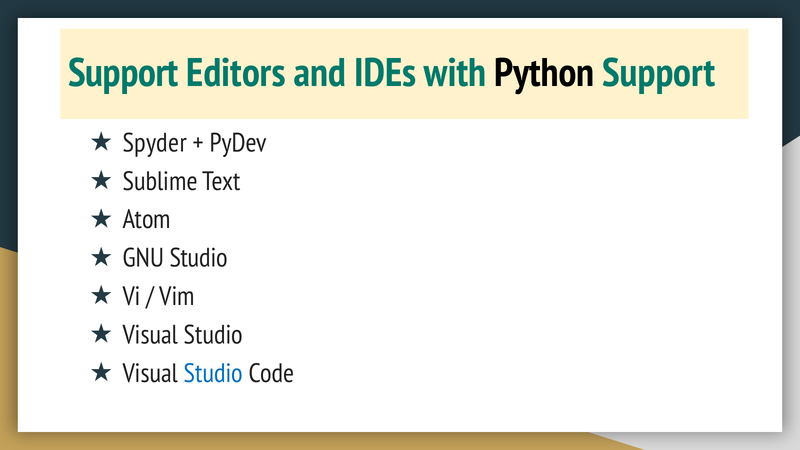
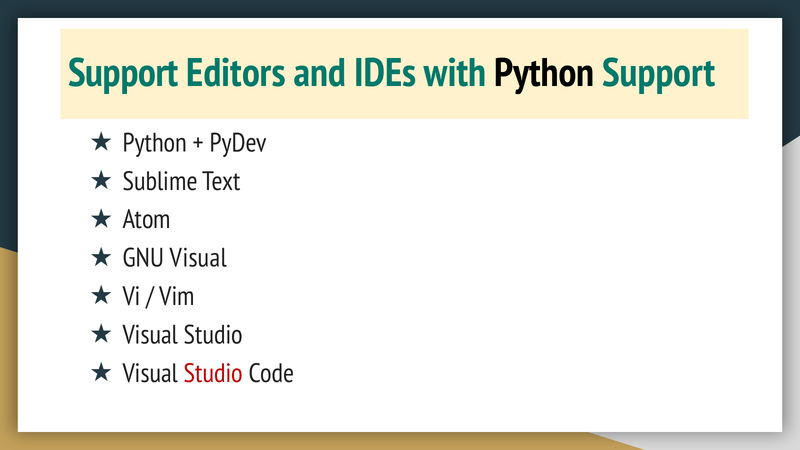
Spyder at (155, 143): Spyder -> Python
GNU Studio: Studio -> Visual
Studio at (213, 373) colour: blue -> red
